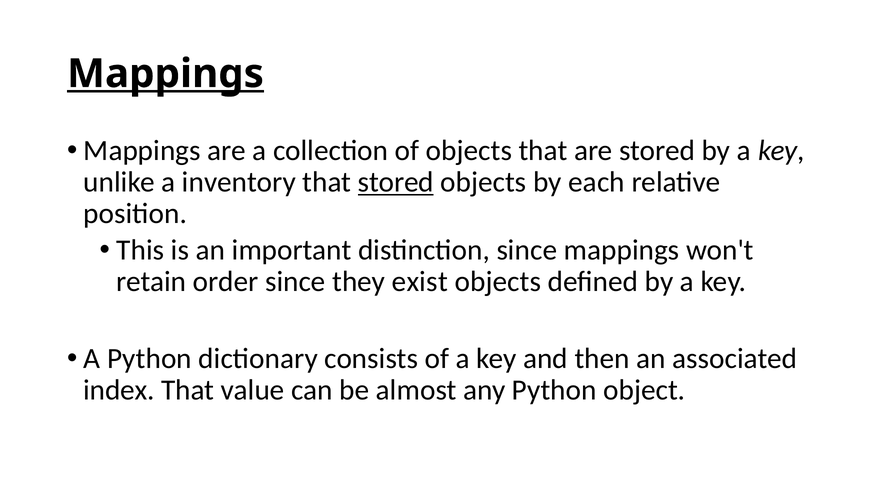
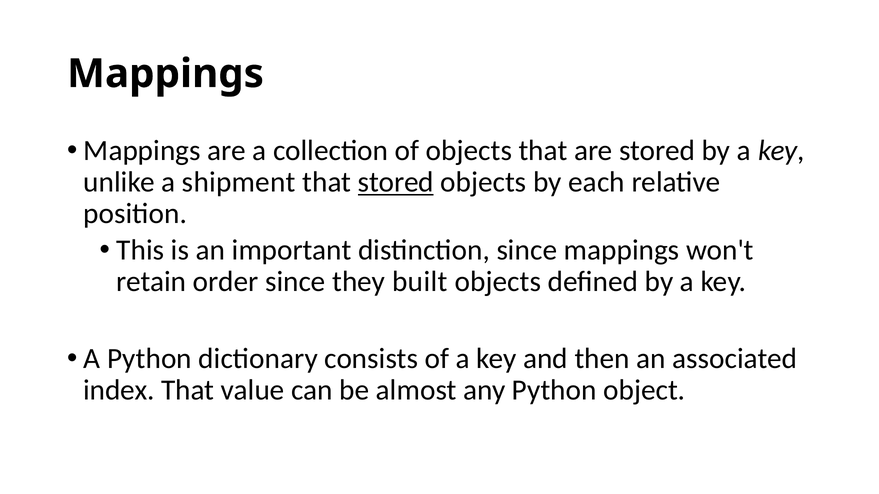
Mappings at (165, 74) underline: present -> none
inventory: inventory -> shipment
exist: exist -> built
